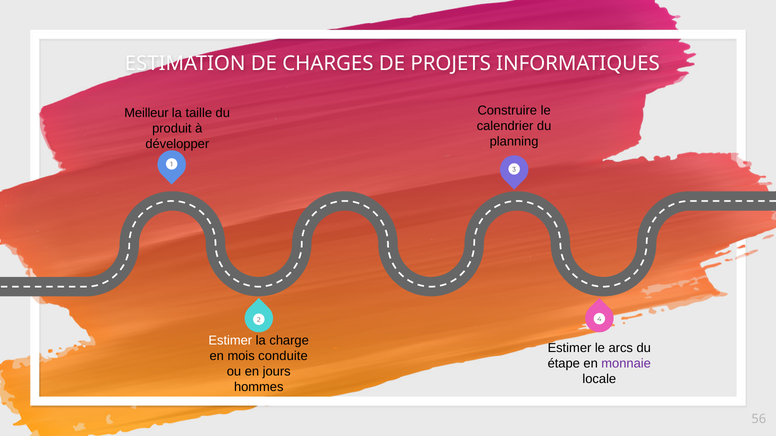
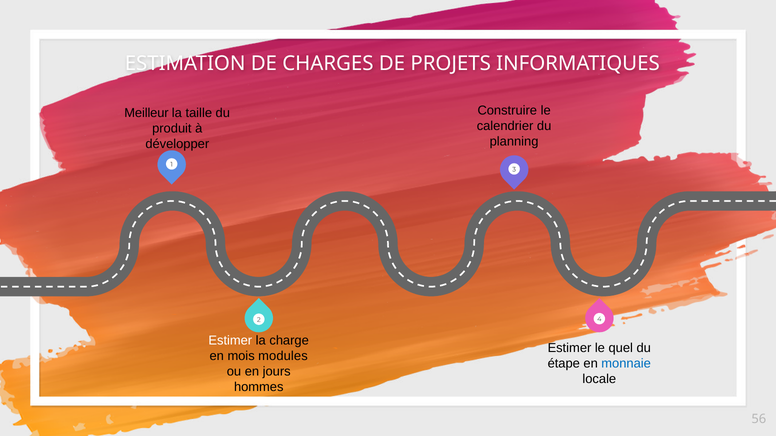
arcs: arcs -> quel
conduite: conduite -> modules
monnaie colour: purple -> blue
